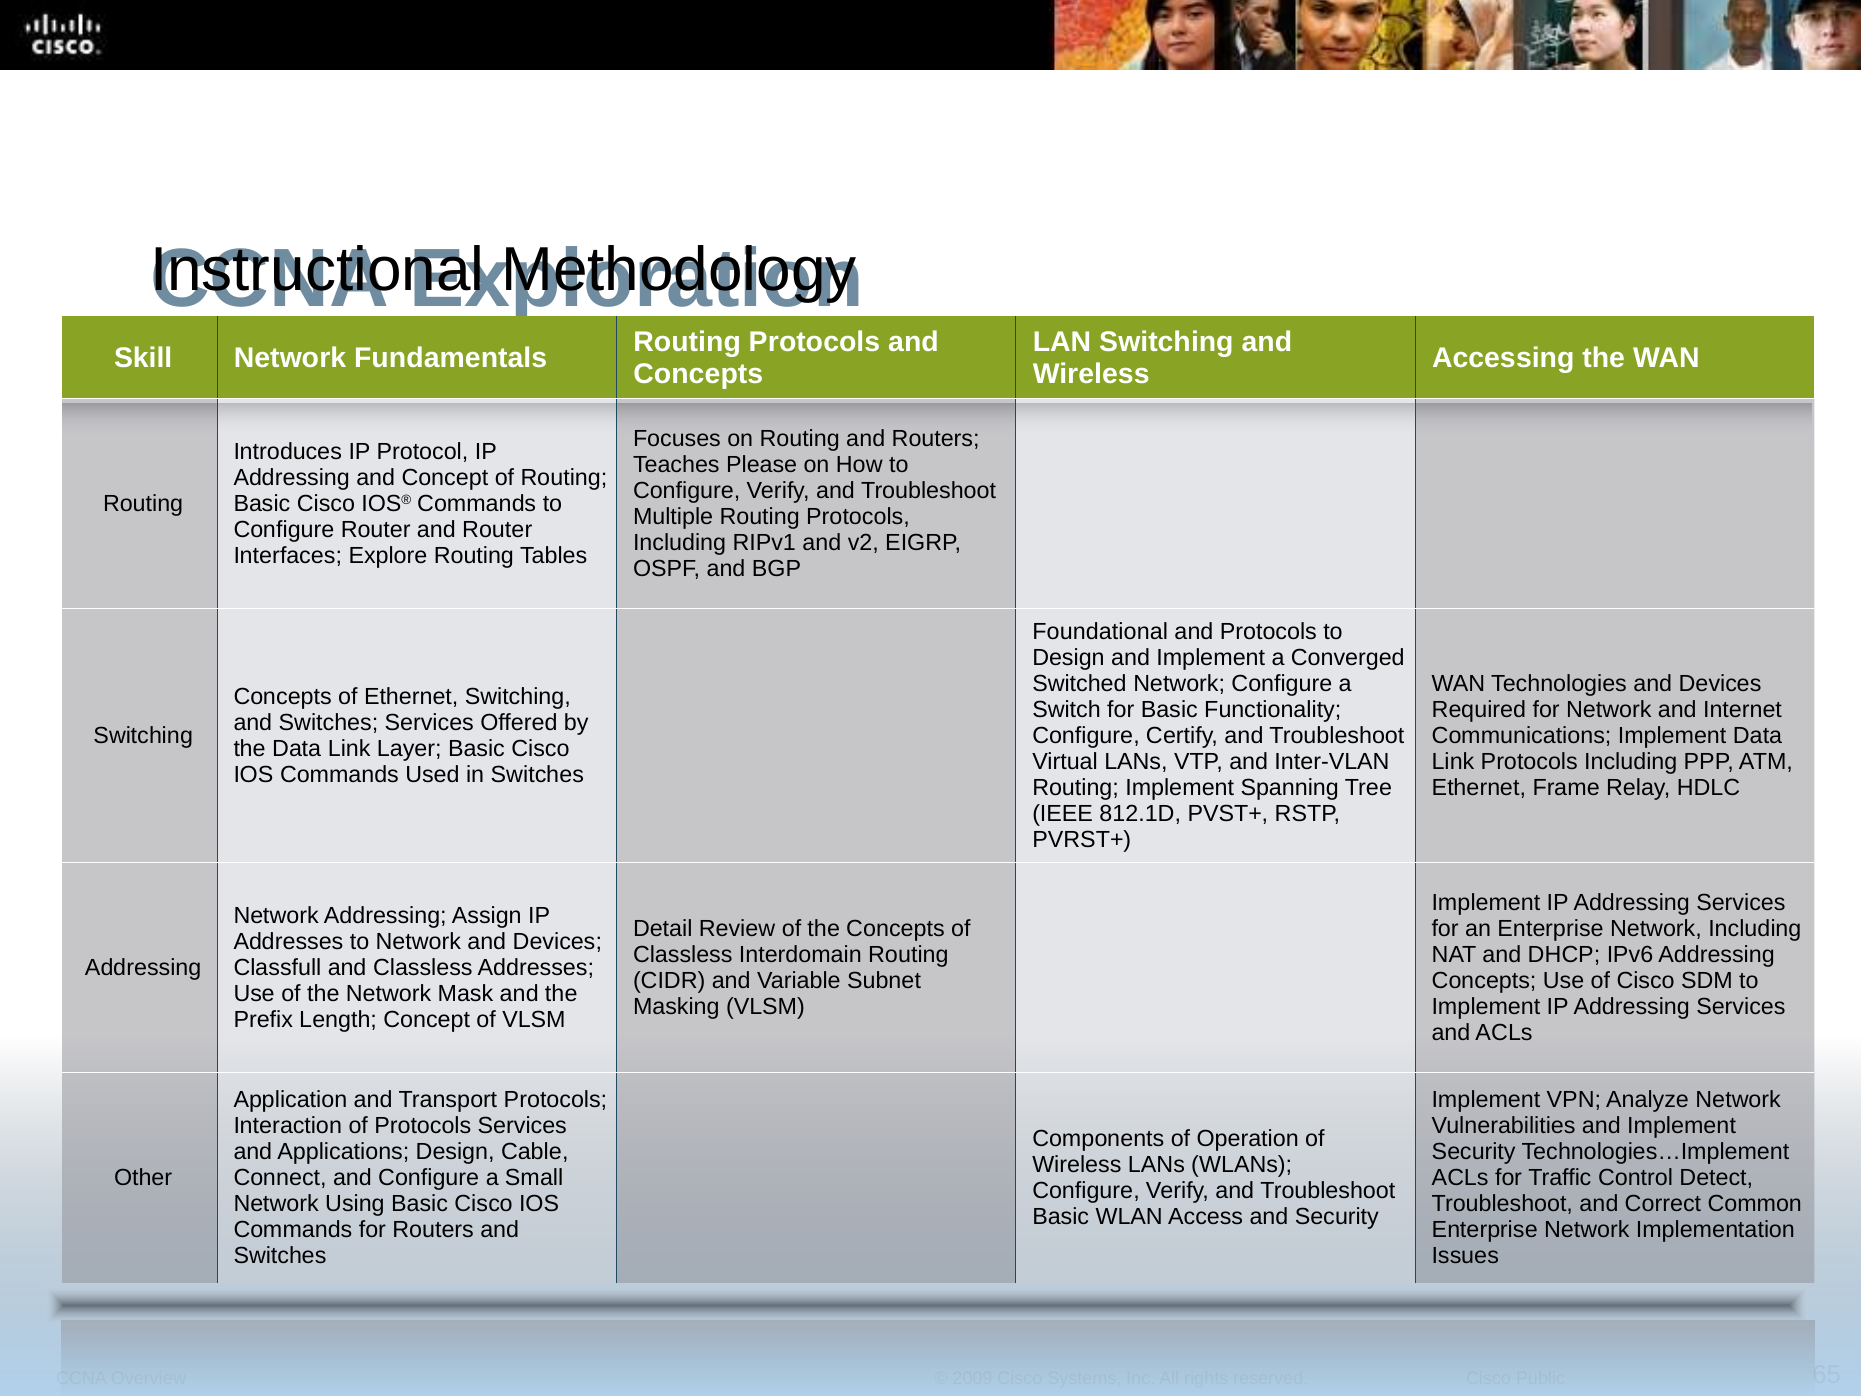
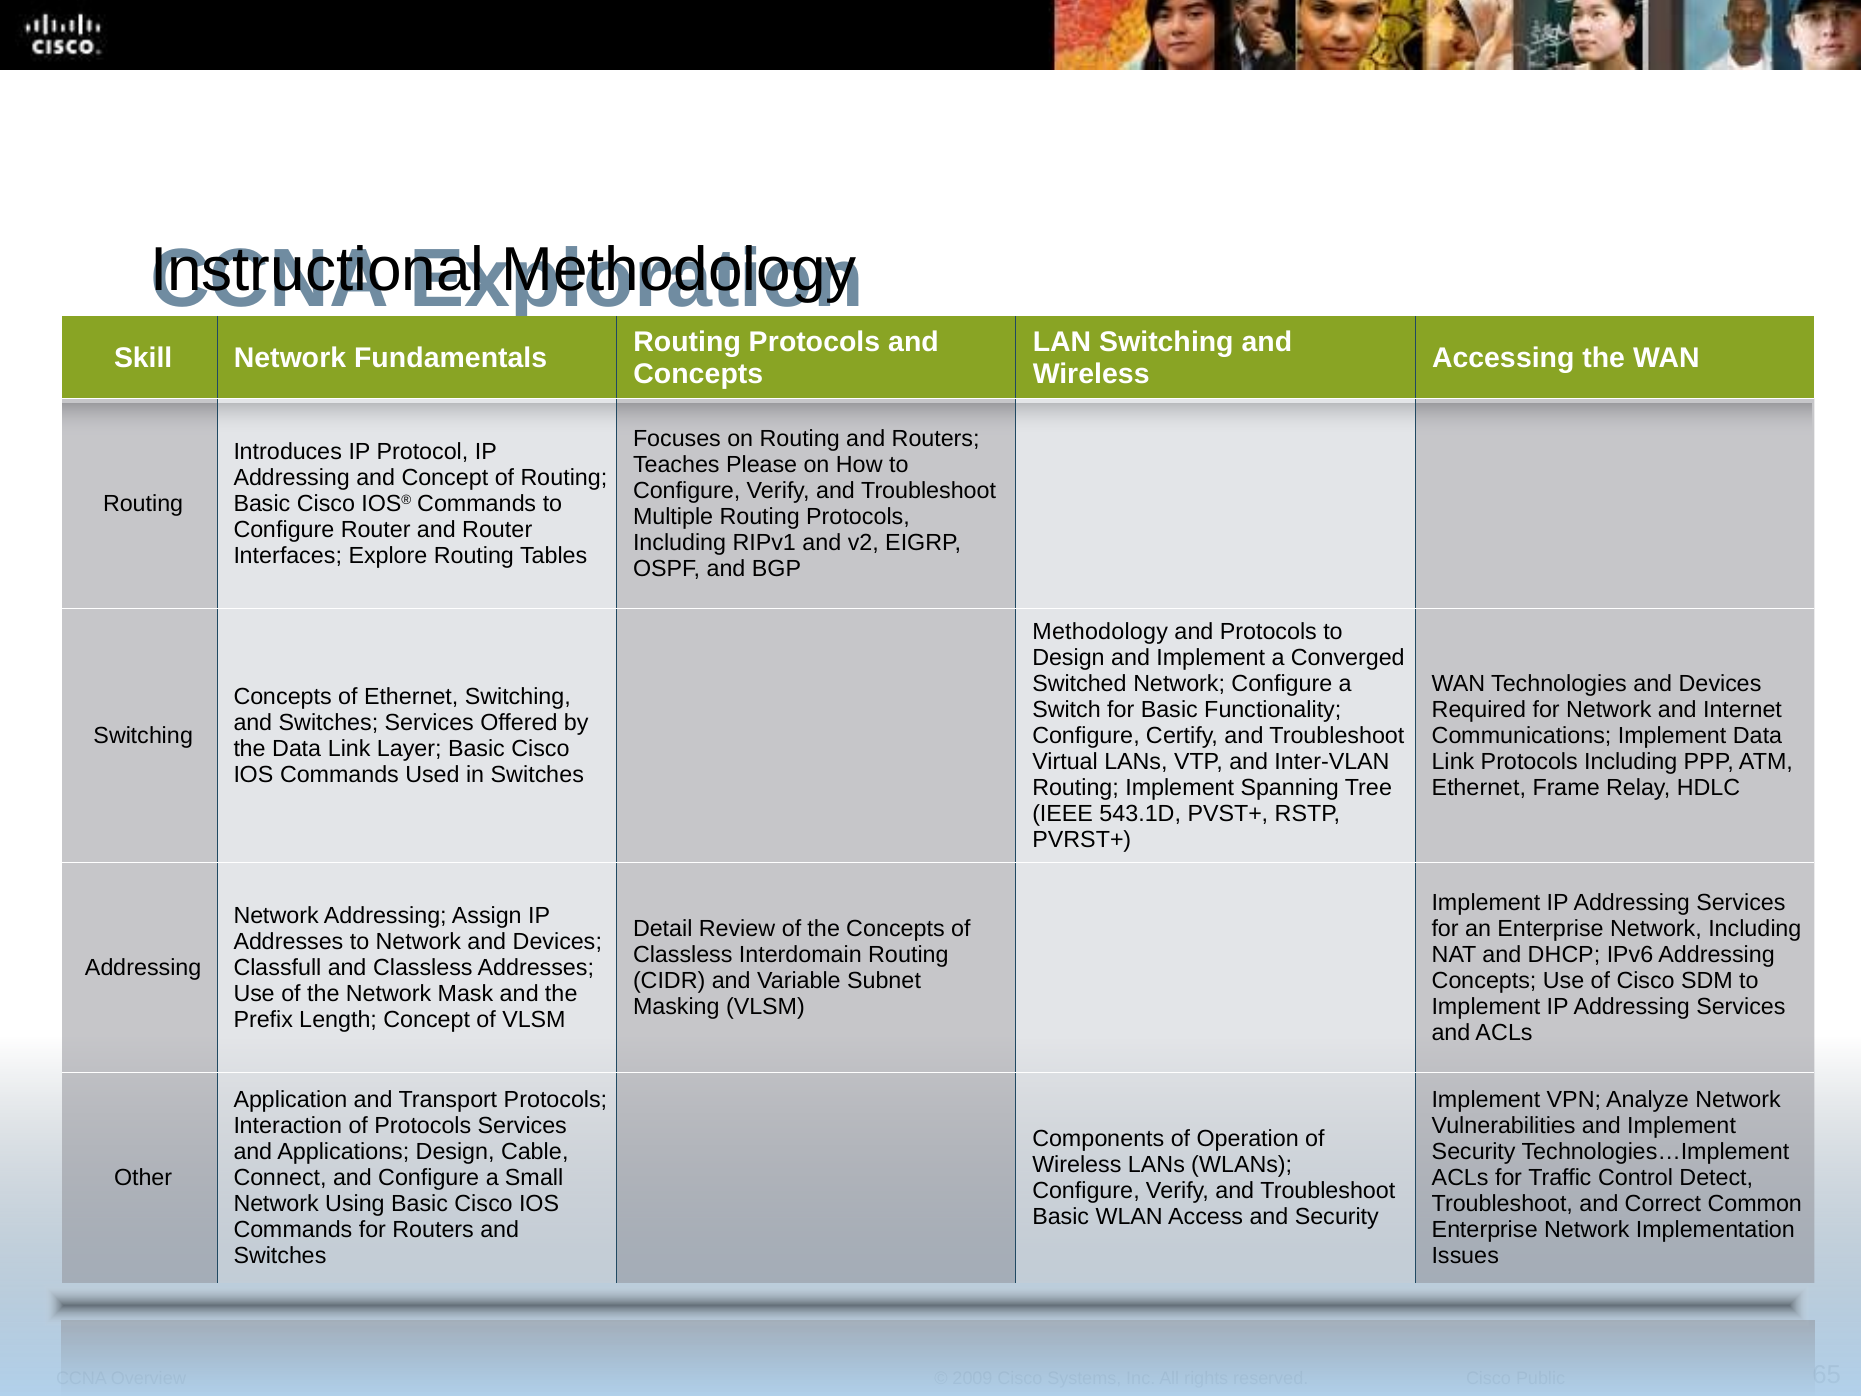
Foundational at (1100, 631): Foundational -> Methodology
812.1D: 812.1D -> 543.1D
